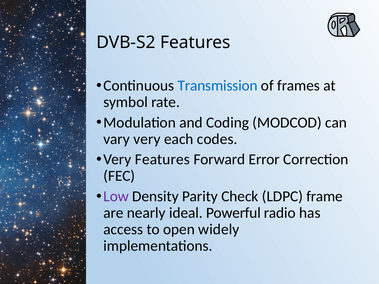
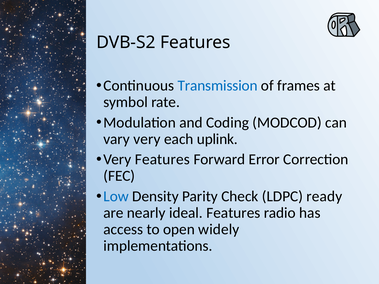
codes: codes -> uplink
Low colour: purple -> blue
frame: frame -> ready
ideal Powerful: Powerful -> Features
